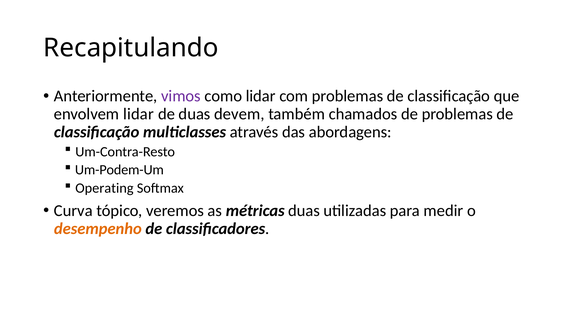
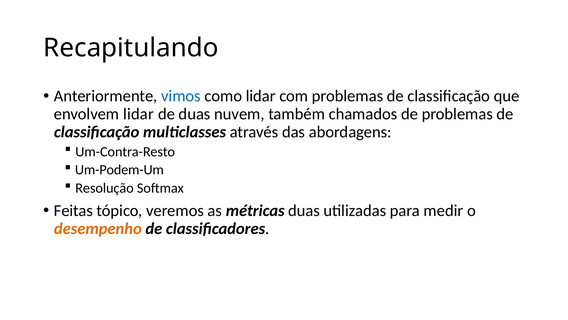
vimos colour: purple -> blue
devem: devem -> nuvem
Operating: Operating -> Resolução
Curva: Curva -> Feitas
